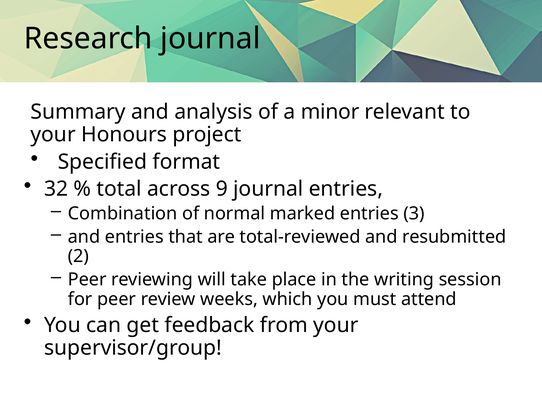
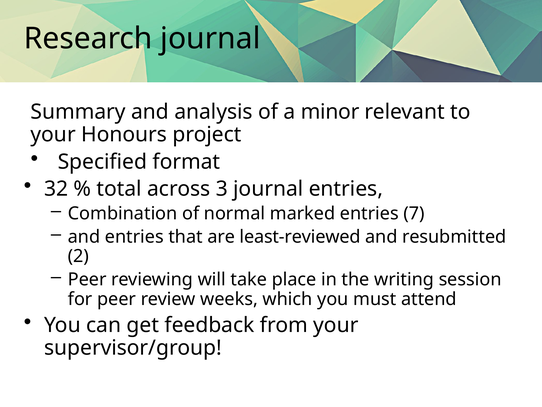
9: 9 -> 3
3: 3 -> 7
total-reviewed: total-reviewed -> least-reviewed
